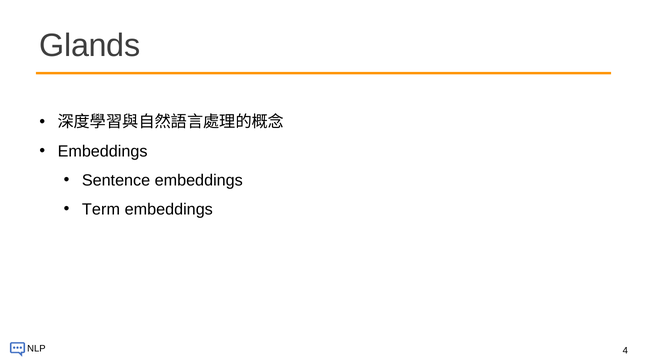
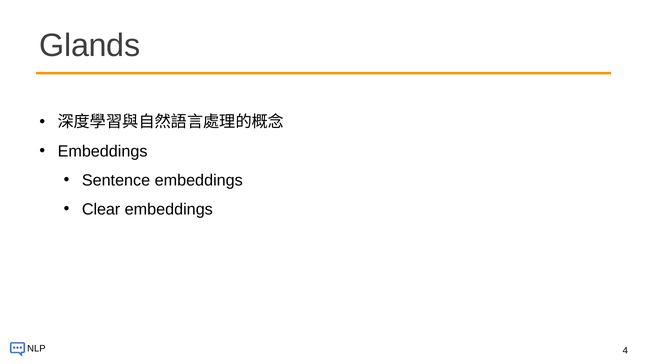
Term: Term -> Clear
